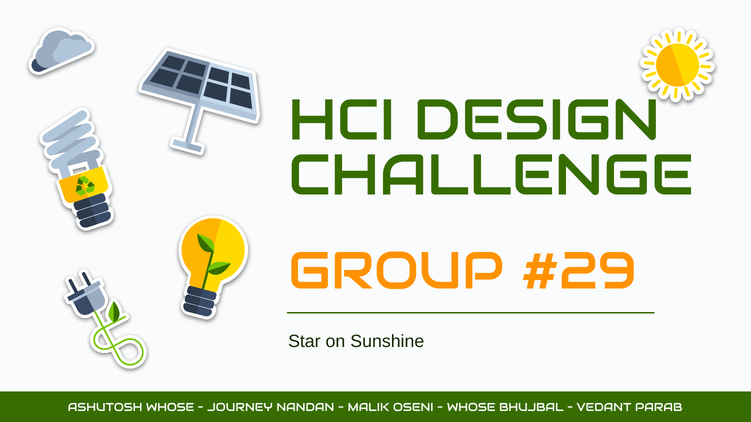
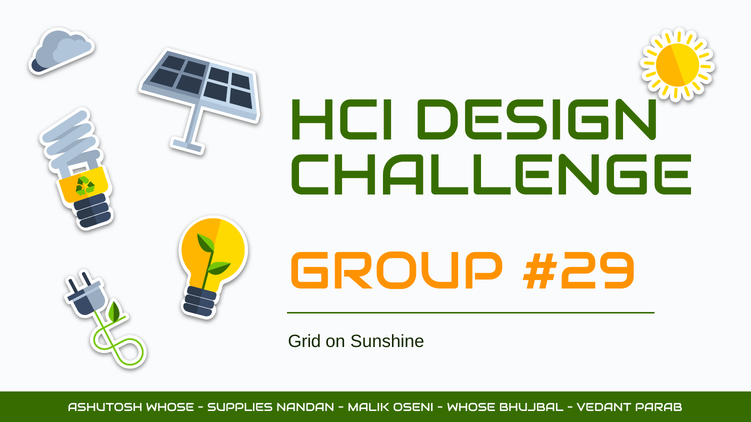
Star: Star -> Grid
JOURNEY: JOURNEY -> SUPPLIES
